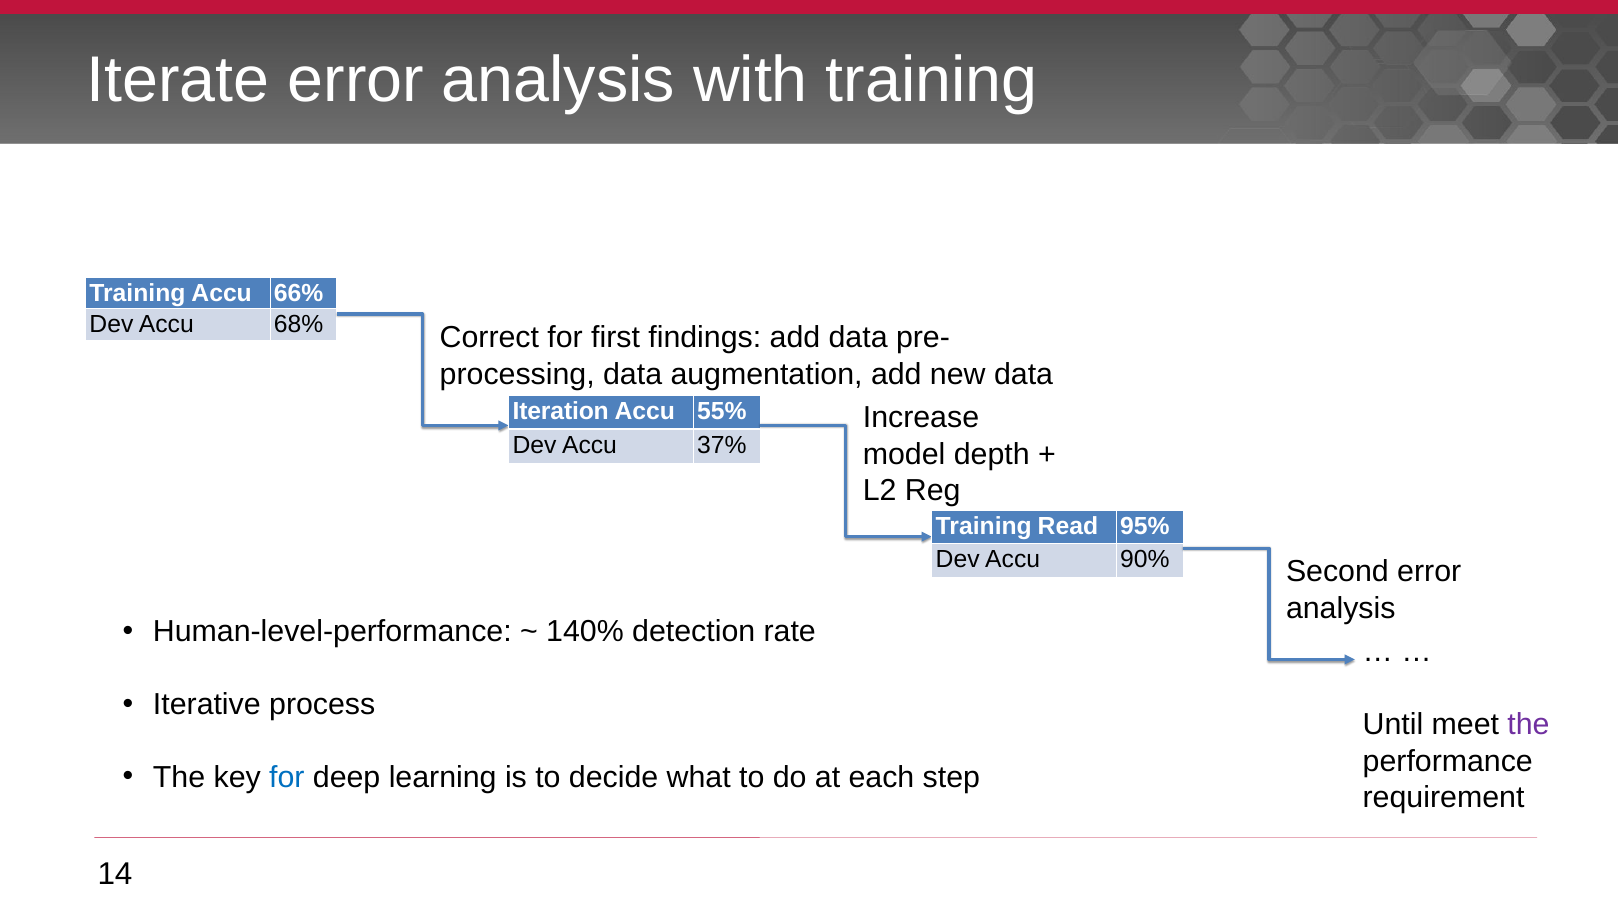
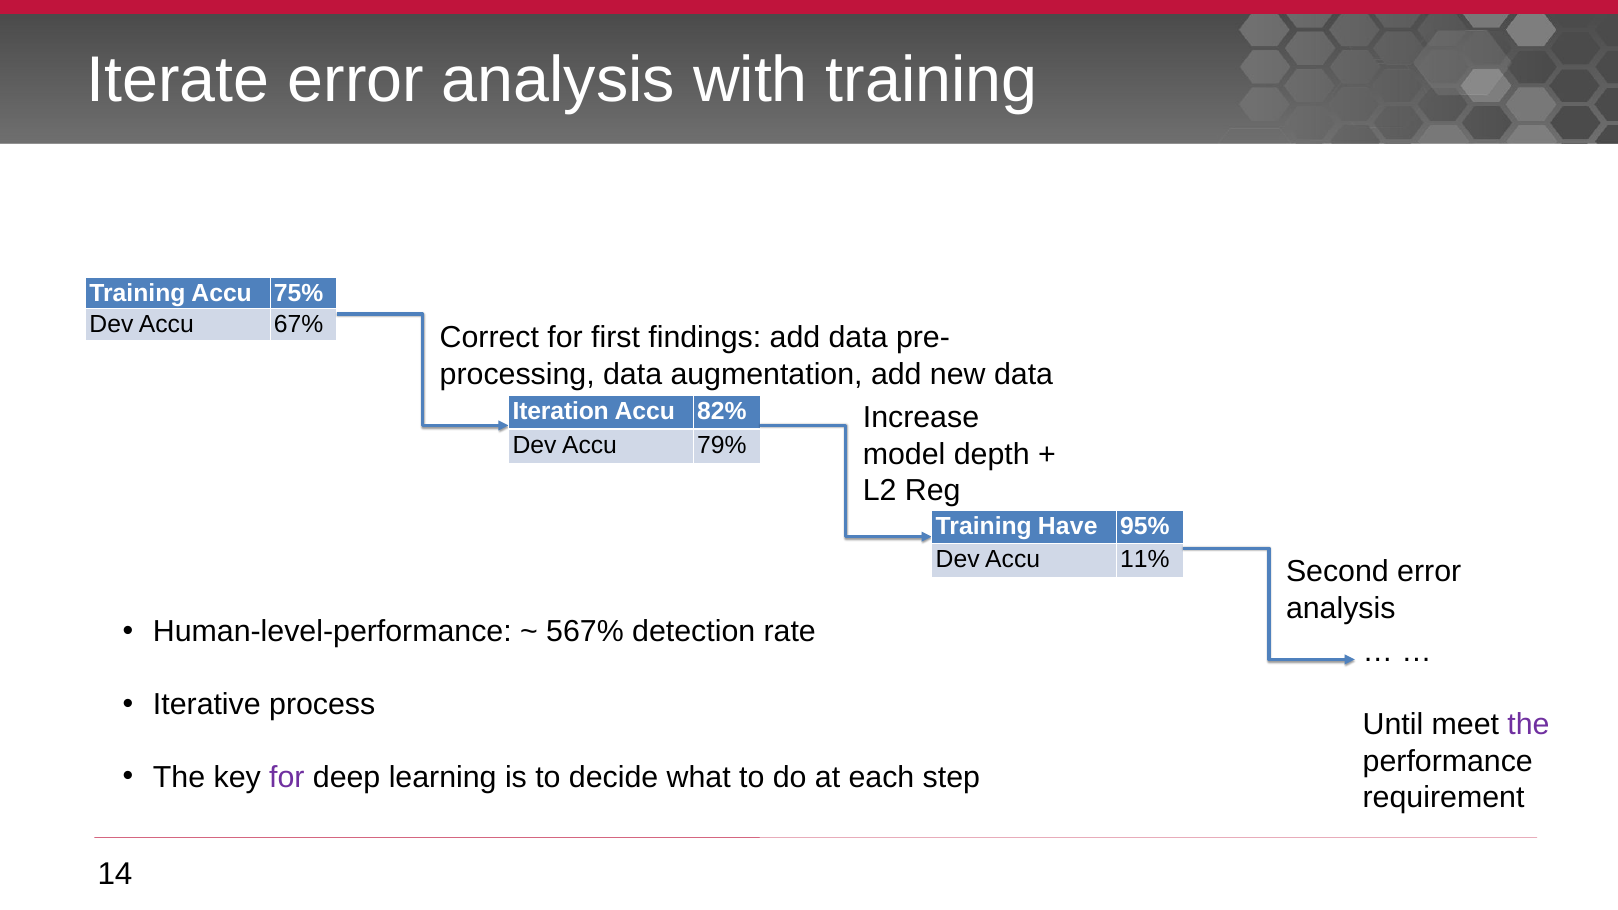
66%: 66% -> 75%
68%: 68% -> 67%
55%: 55% -> 82%
37%: 37% -> 79%
Read: Read -> Have
90%: 90% -> 11%
140%: 140% -> 567%
for at (287, 778) colour: blue -> purple
